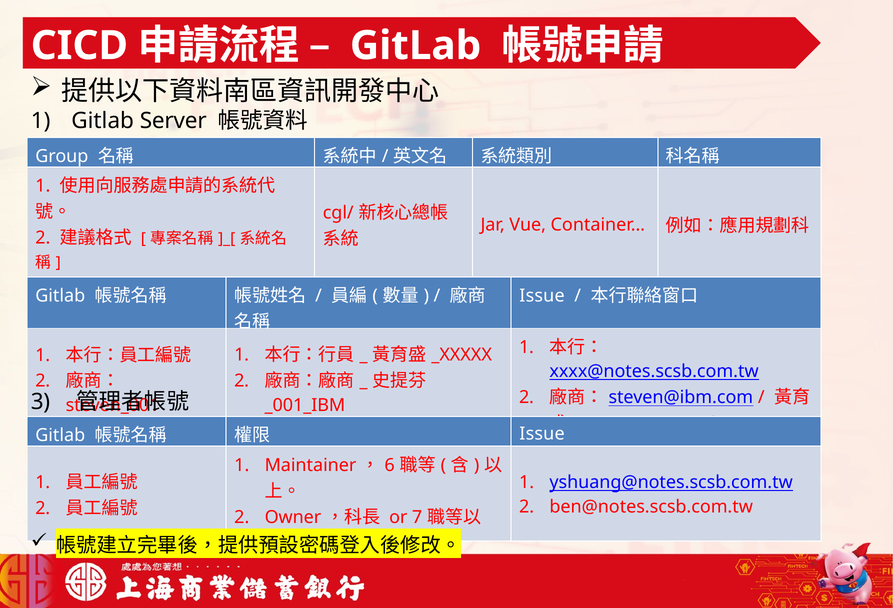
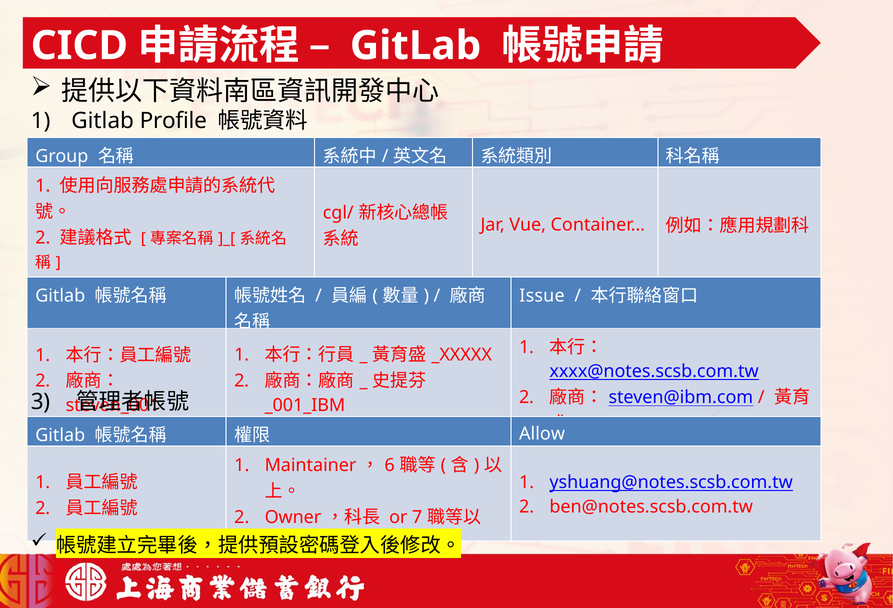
Server: Server -> Profile
Issue at (542, 433): Issue -> Allow
